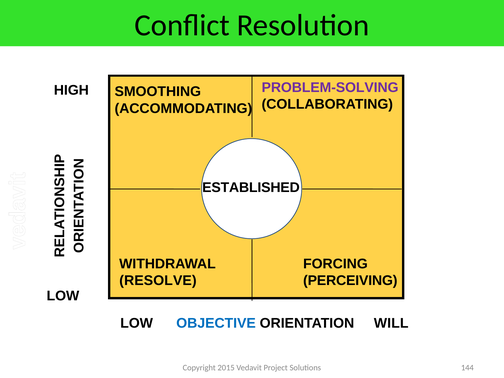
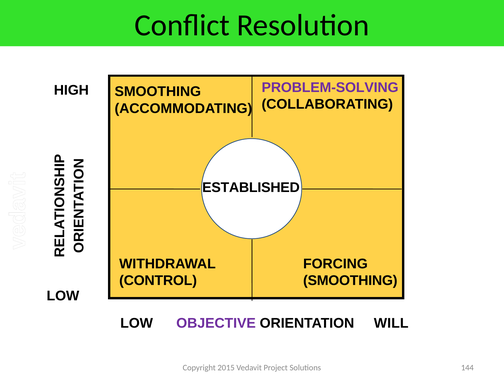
RESOLVE: RESOLVE -> CONTROL
PERCEIVING at (350, 281): PERCEIVING -> SMOOTHING
OBJECTIVE colour: blue -> purple
